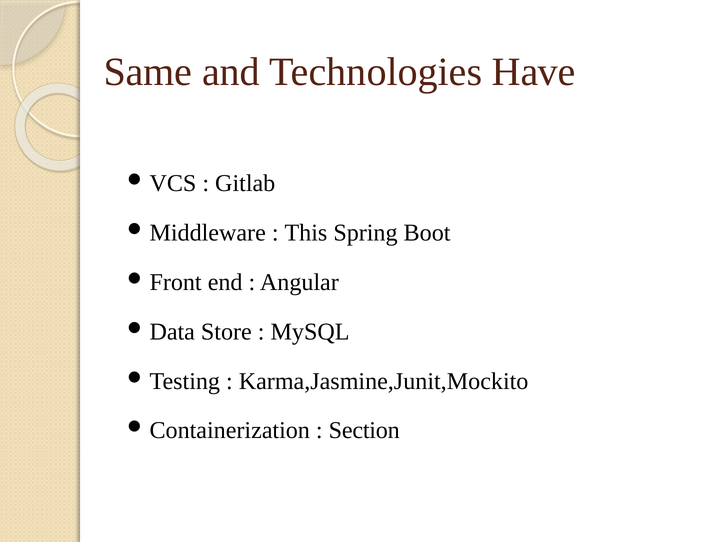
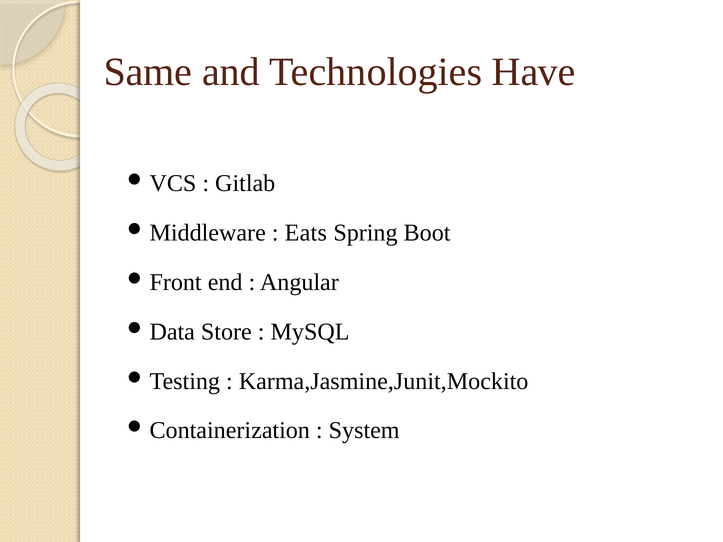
This: This -> Eats
Section: Section -> System
